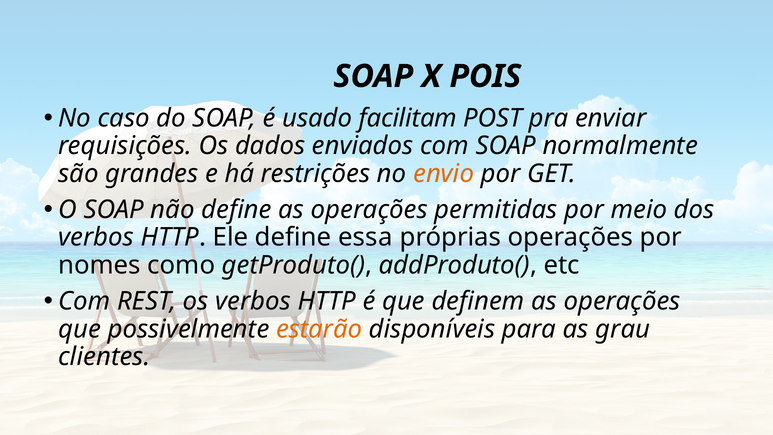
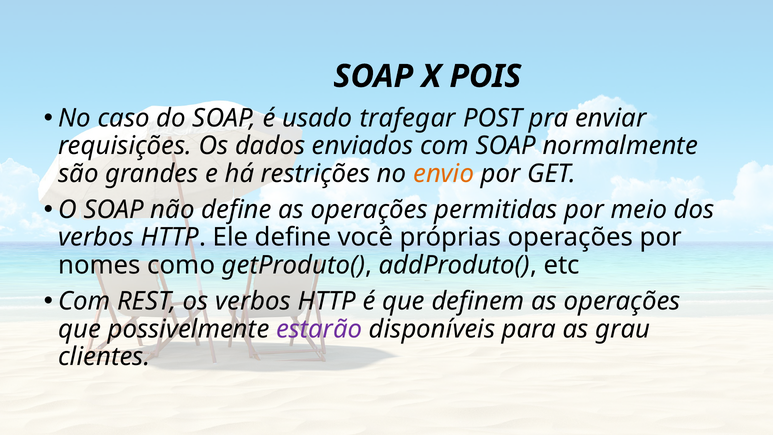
facilitam: facilitam -> trafegar
essa: essa -> você
estarão colour: orange -> purple
